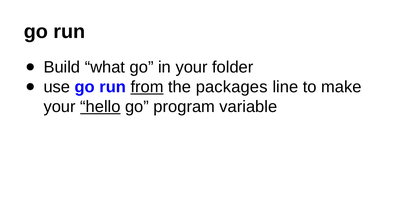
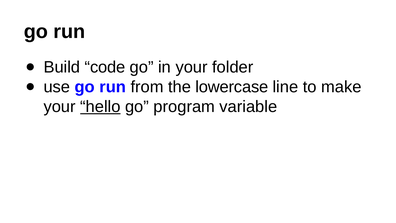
what: what -> code
from underline: present -> none
packages: packages -> lowercase
